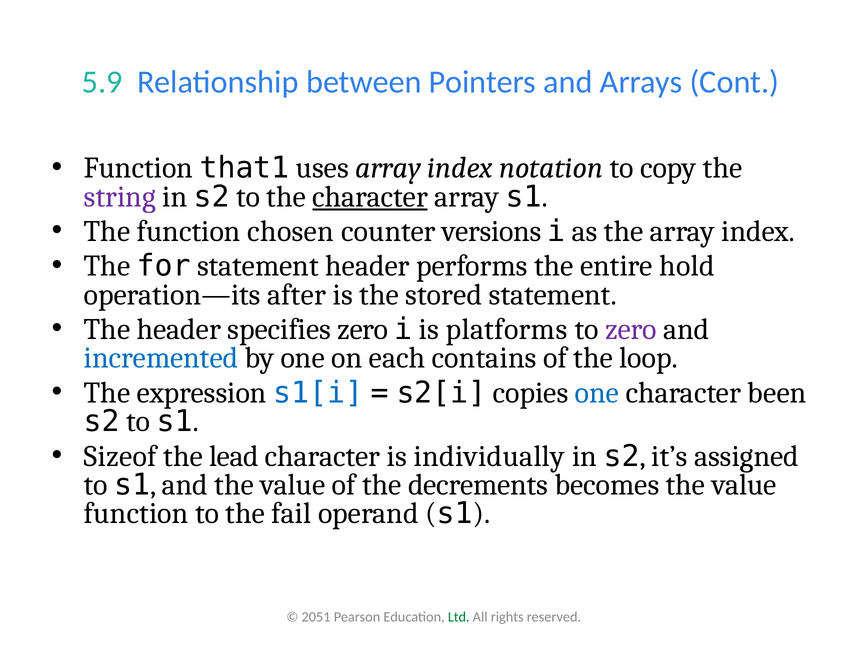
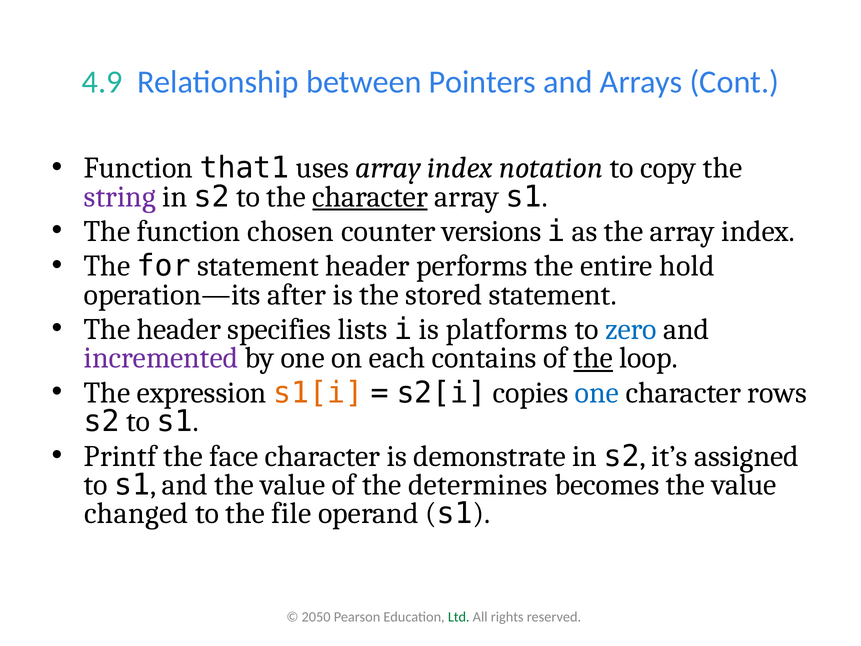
5.9: 5.9 -> 4.9
specifies zero: zero -> lists
zero at (631, 329) colour: purple -> blue
incremented colour: blue -> purple
the at (593, 358) underline: none -> present
s1[i colour: blue -> orange
been: been -> rows
Sizeof: Sizeof -> Printf
lead: lead -> face
individually: individually -> demonstrate
decrements: decrements -> determines
function at (136, 513): function -> changed
fail: fail -> file
2051: 2051 -> 2050
